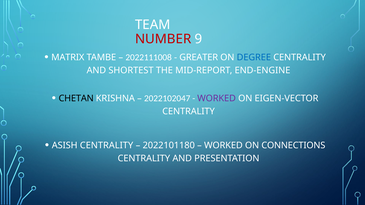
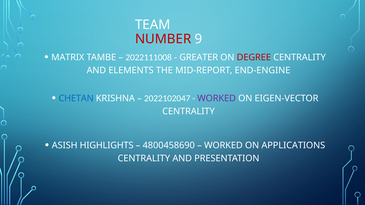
DEGREE colour: blue -> red
SHORTEST: SHORTEST -> ELEMENTS
CHETAN colour: black -> blue
ASISH CENTRALITY: CENTRALITY -> HIGHLIGHTS
2022101180: 2022101180 -> 4800458690
CONNECTIONS: CONNECTIONS -> APPLICATIONS
